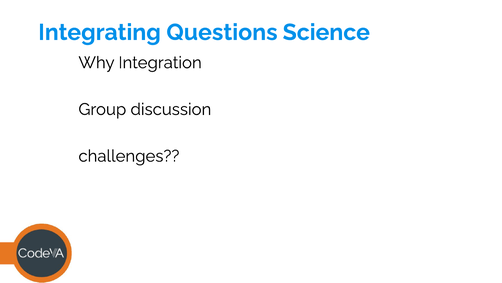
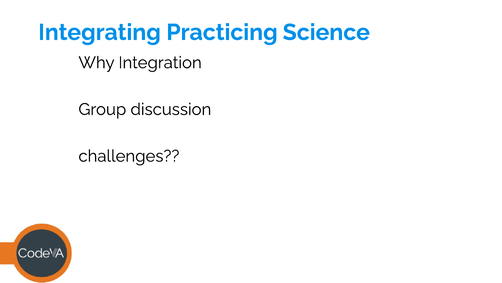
Questions: Questions -> Practicing
